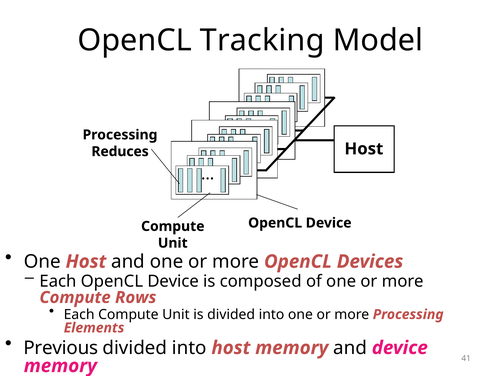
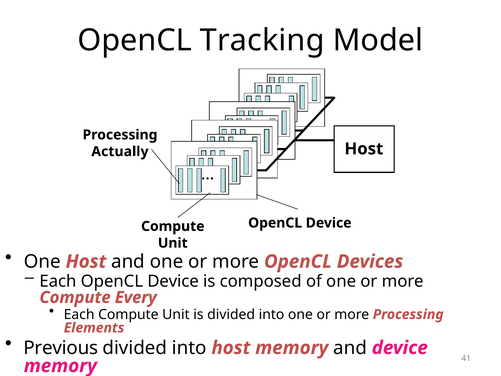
Reduces: Reduces -> Actually
Rows: Rows -> Every
